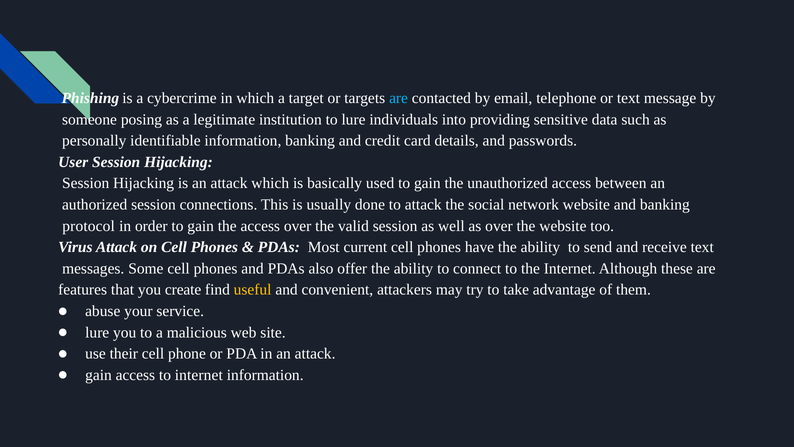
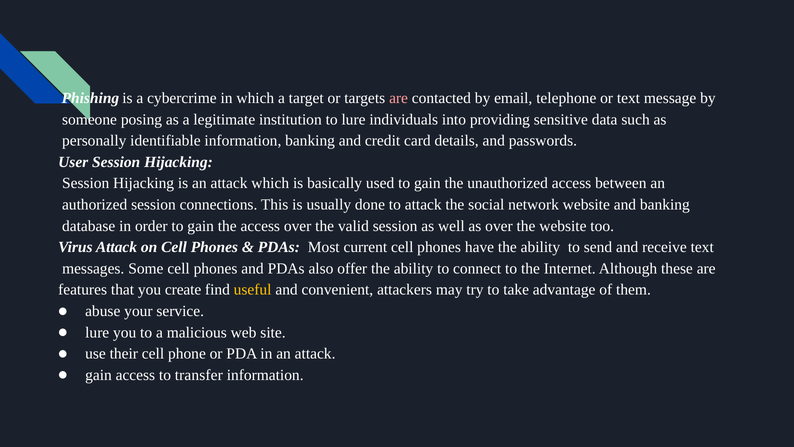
are at (399, 98) colour: light blue -> pink
protocol: protocol -> database
to internet: internet -> transfer
